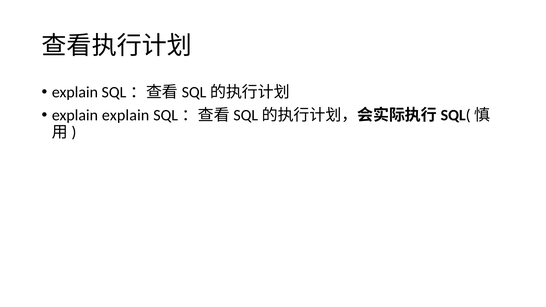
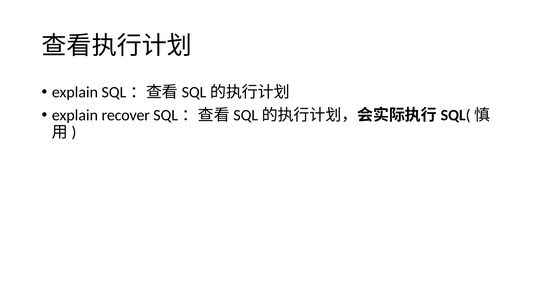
explain explain: explain -> recover
